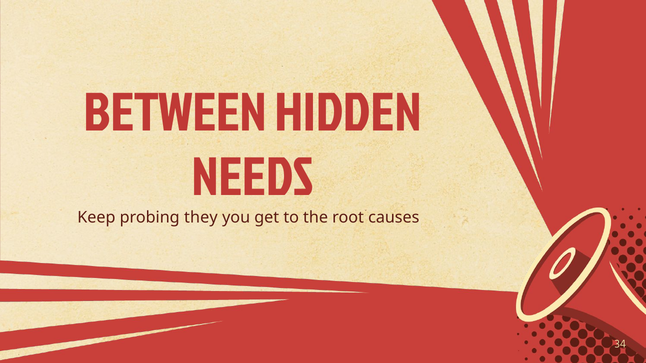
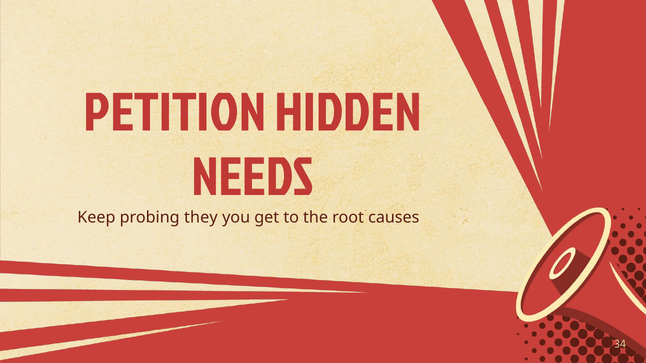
BETWEEN: BETWEEN -> PETITION
